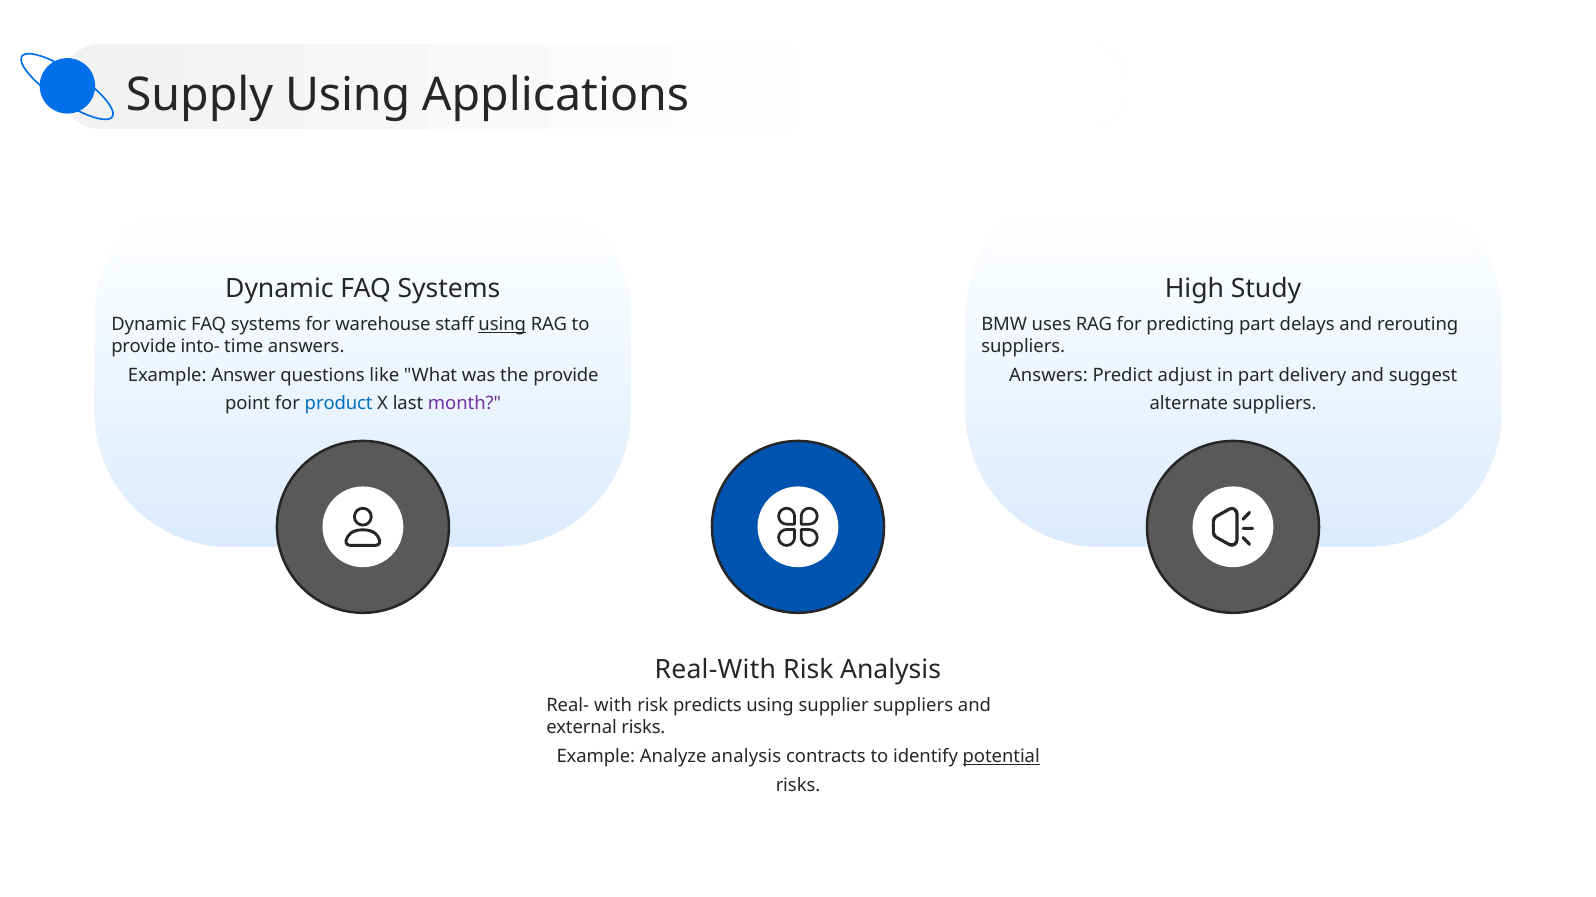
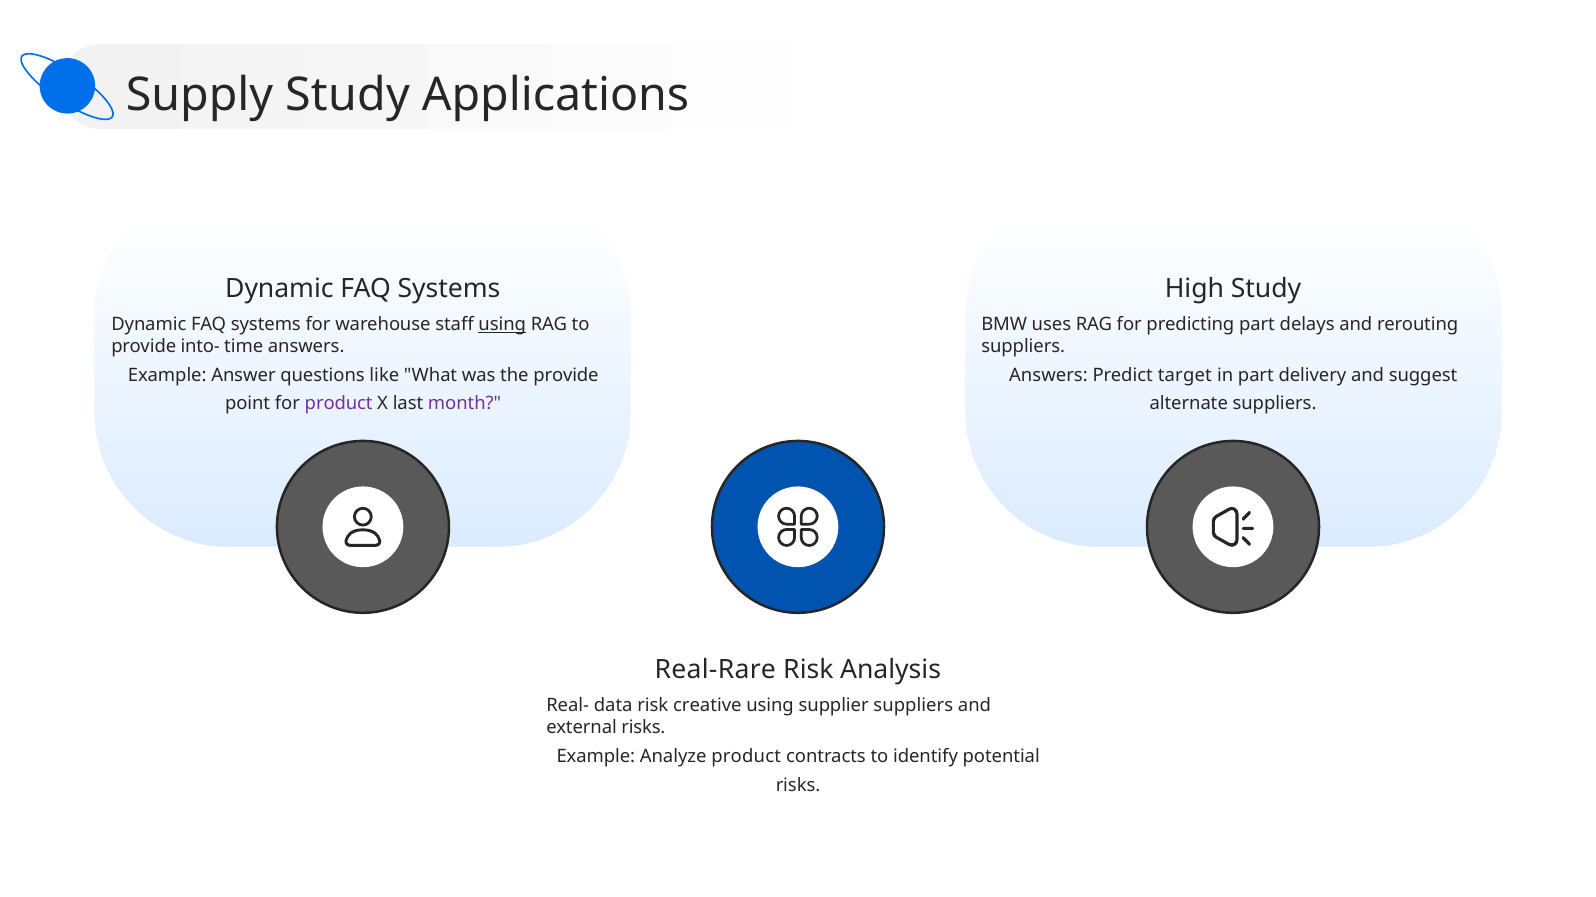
Supply Using: Using -> Study
adjust: adjust -> target
product at (339, 404) colour: blue -> purple
Real-With: Real-With -> Real-Rare
with: with -> data
predicts: predicts -> creative
Analyze analysis: analysis -> product
potential underline: present -> none
